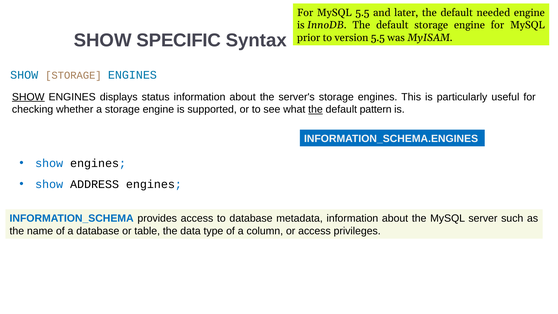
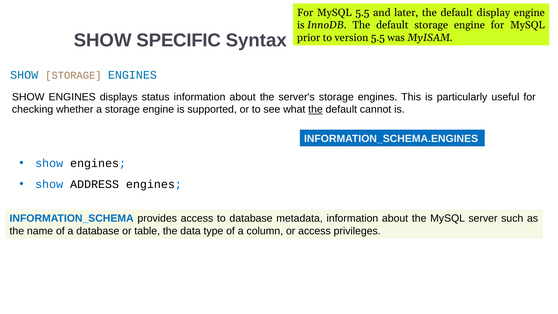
needed: needed -> display
SHOW at (28, 97) underline: present -> none
pattern: pattern -> cannot
